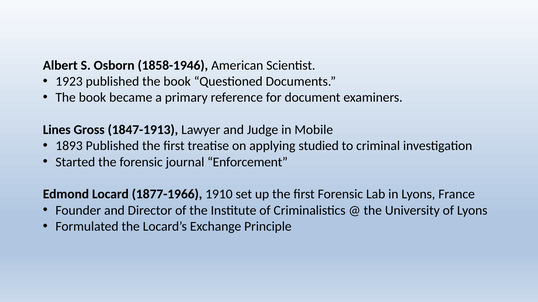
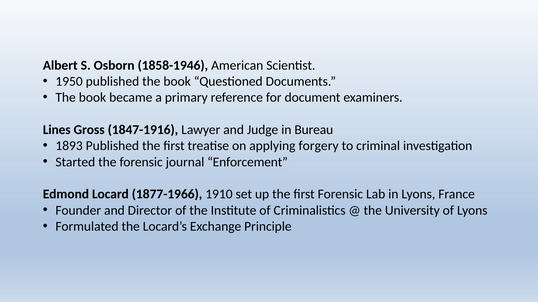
1923: 1923 -> 1950
1847-1913: 1847-1913 -> 1847-1916
Mobile: Mobile -> Bureau
studied: studied -> forgery
